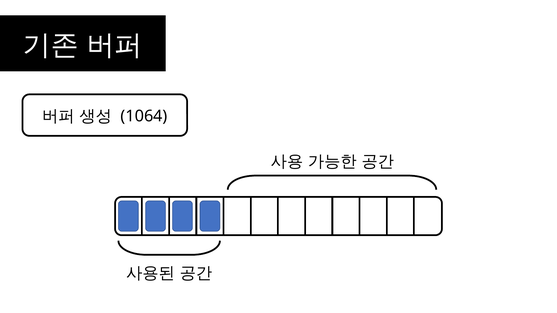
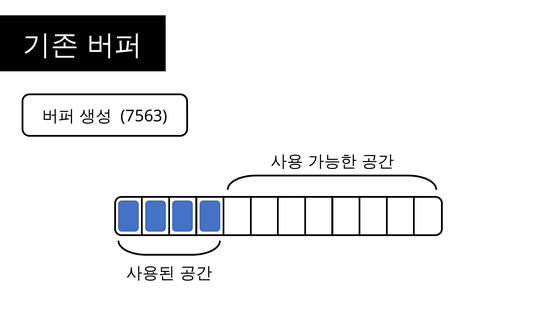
1064: 1064 -> 7563
